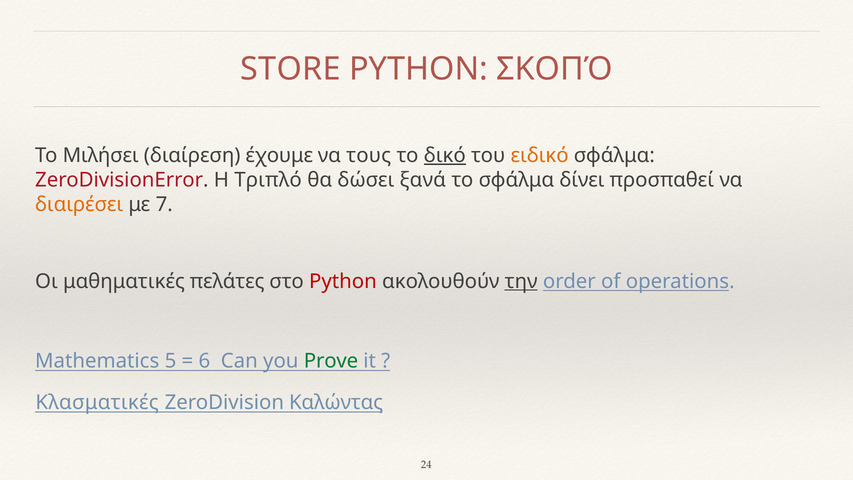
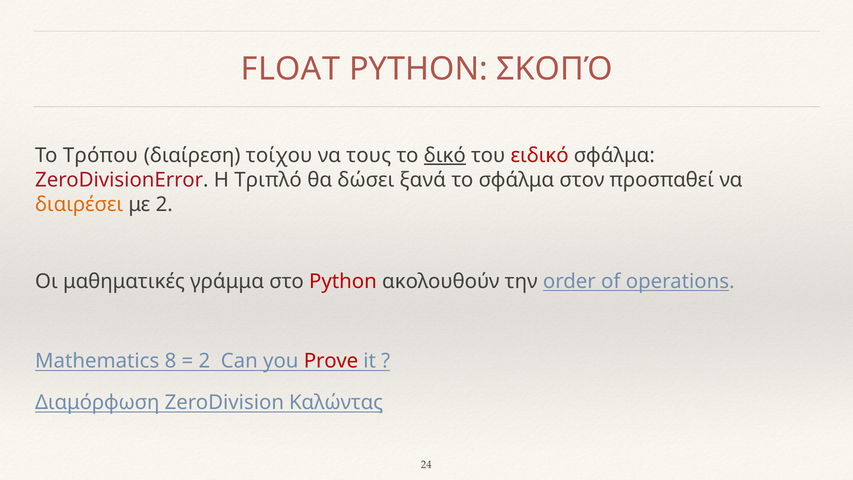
STORE: STORE -> FLOAT
Μιλήσει: Μιλήσει -> Τρόπου
έχουμε: έχουμε -> τοίχου
ειδικό colour: orange -> red
δίνει: δίνει -> στον
με 7: 7 -> 2
πελάτες: πελάτες -> γράμμα
την underline: present -> none
5: 5 -> 8
6 at (204, 361): 6 -> 2
Prove colour: green -> red
Κλασματικές: Κλασματικές -> Διαμόρφωση
